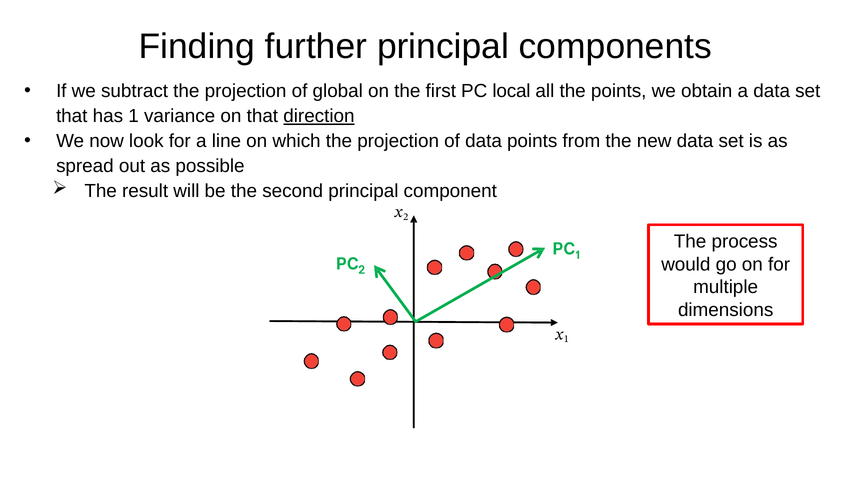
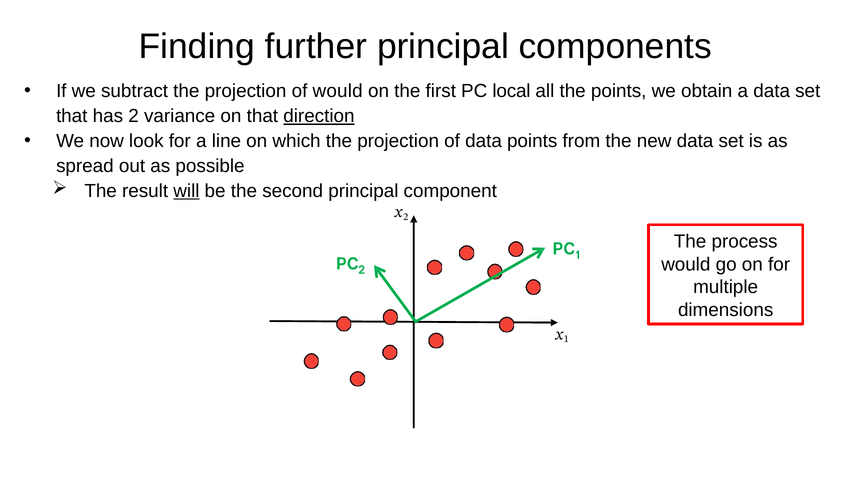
of global: global -> would
1: 1 -> 2
will underline: none -> present
